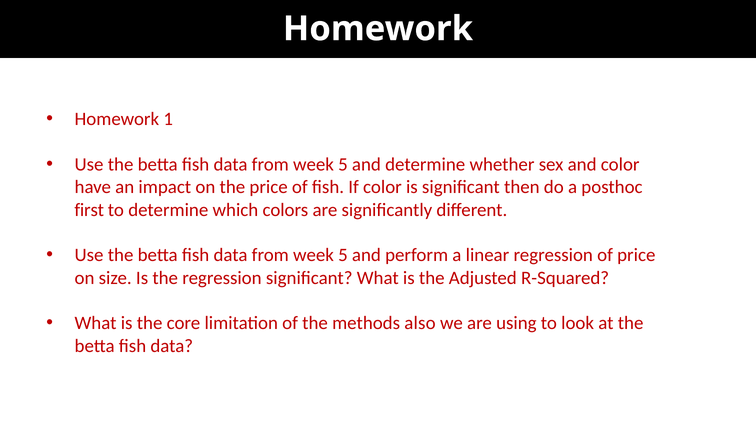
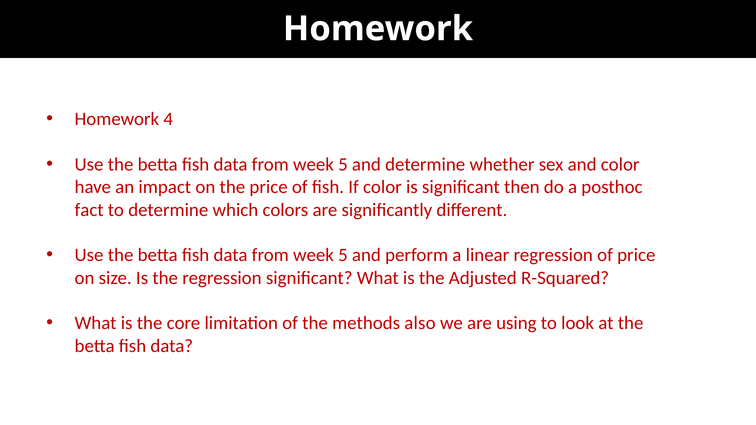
1: 1 -> 4
first: first -> fact
